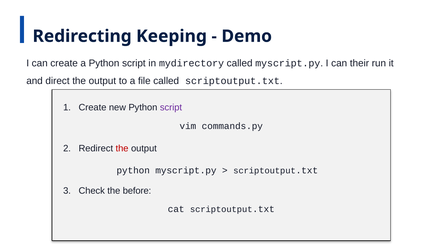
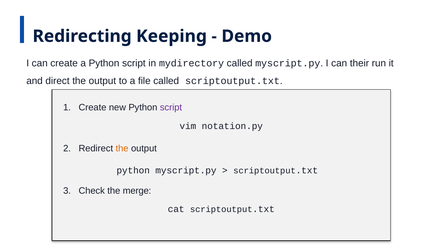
commands.py: commands.py -> notation.py
the at (122, 149) colour: red -> orange
before: before -> merge
